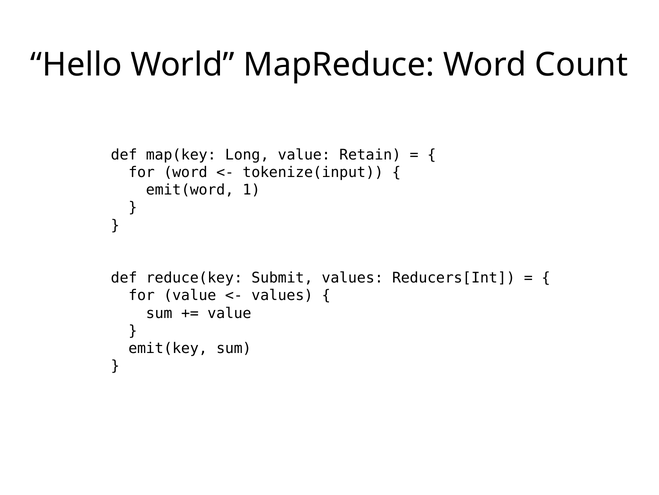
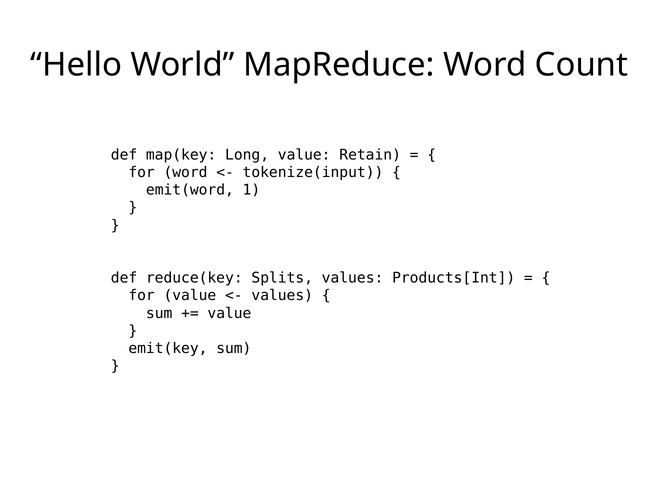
Submit: Submit -> Splits
Reducers[Int: Reducers[Int -> Products[Int
